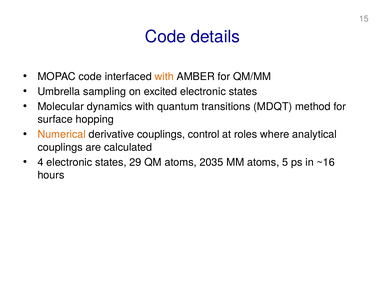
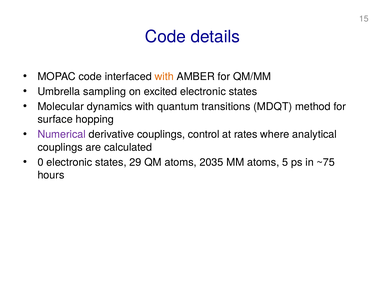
Numerical colour: orange -> purple
roles: roles -> rates
4: 4 -> 0
~16: ~16 -> ~75
